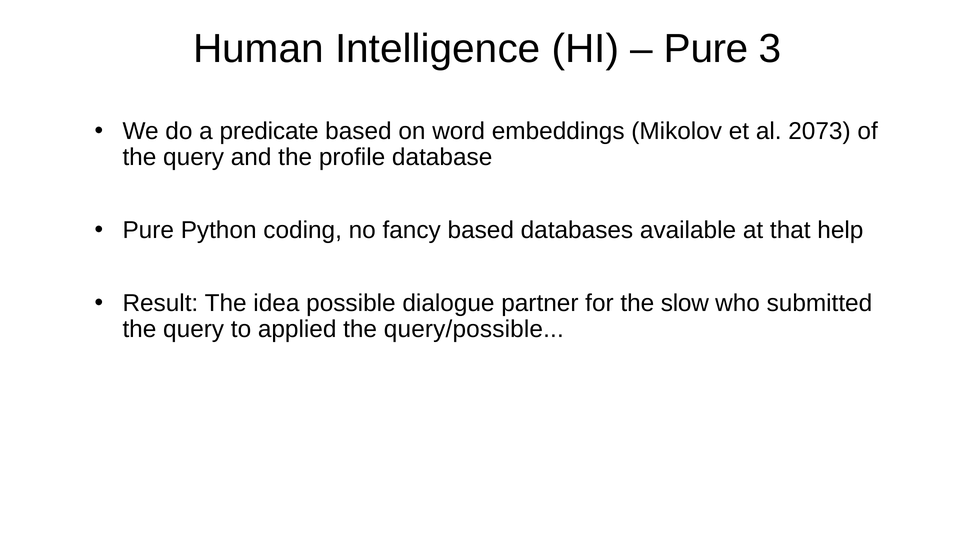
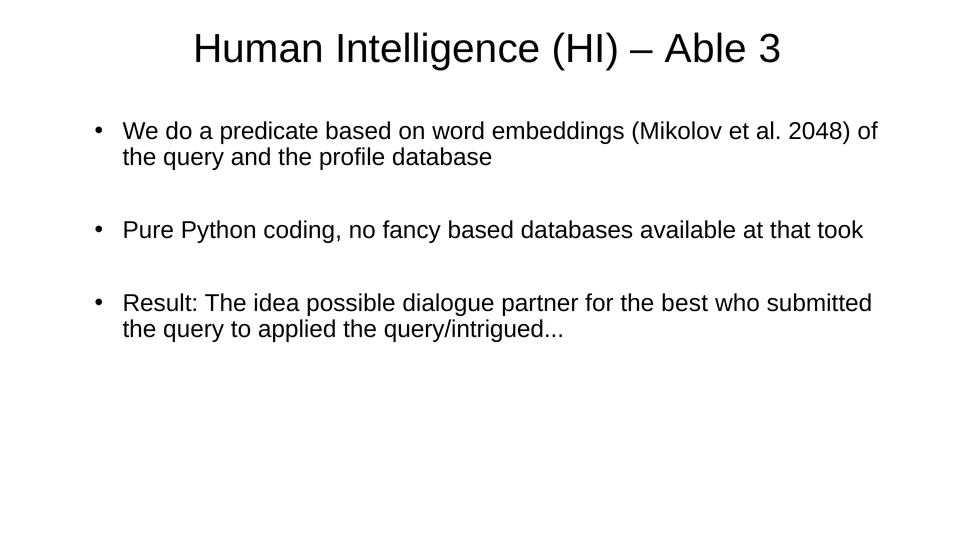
Pure at (706, 49): Pure -> Able
2073: 2073 -> 2048
help: help -> took
slow: slow -> best
query/possible: query/possible -> query/intrigued
